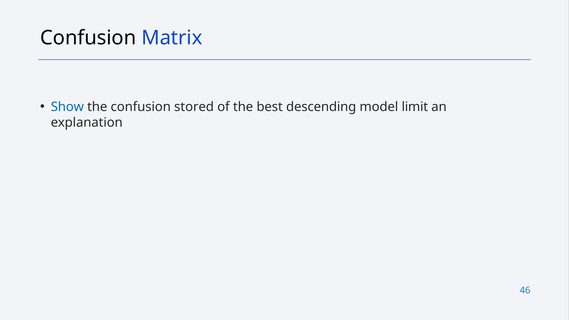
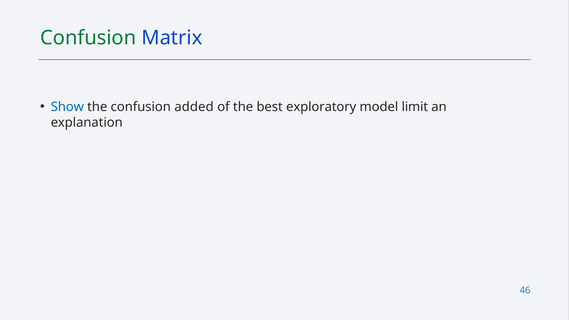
Confusion at (88, 38) colour: black -> green
stored: stored -> added
descending: descending -> exploratory
